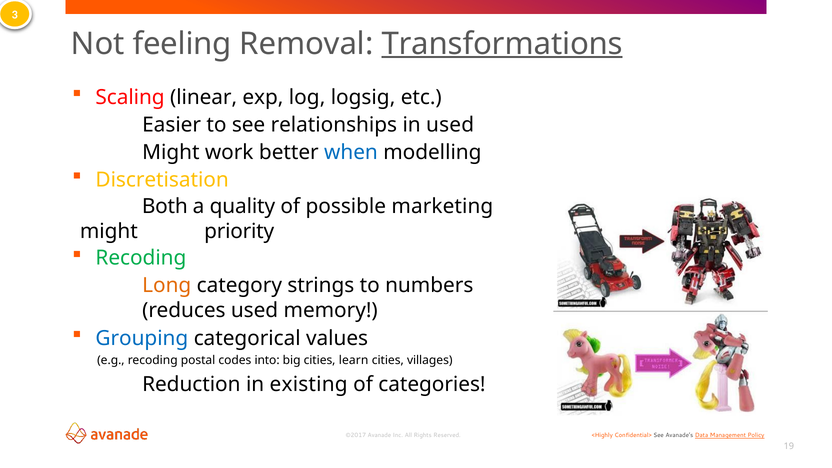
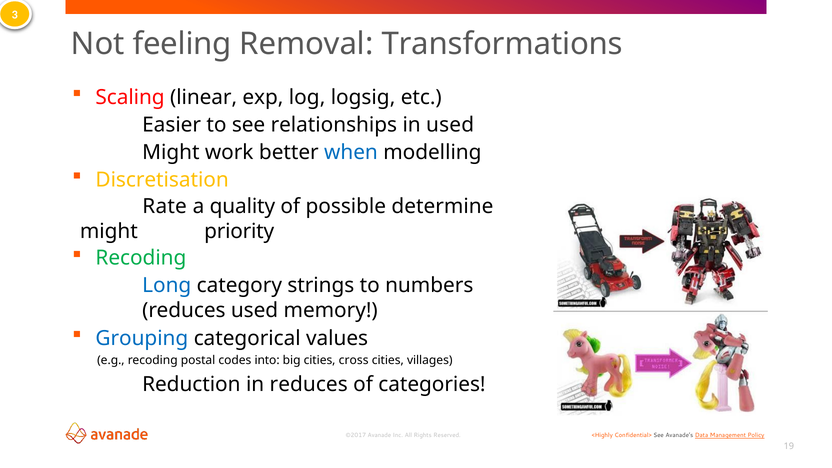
Transformations underline: present -> none
Both: Both -> Rate
marketing: marketing -> determine
Long colour: orange -> blue
learn: learn -> cross
in existing: existing -> reduces
